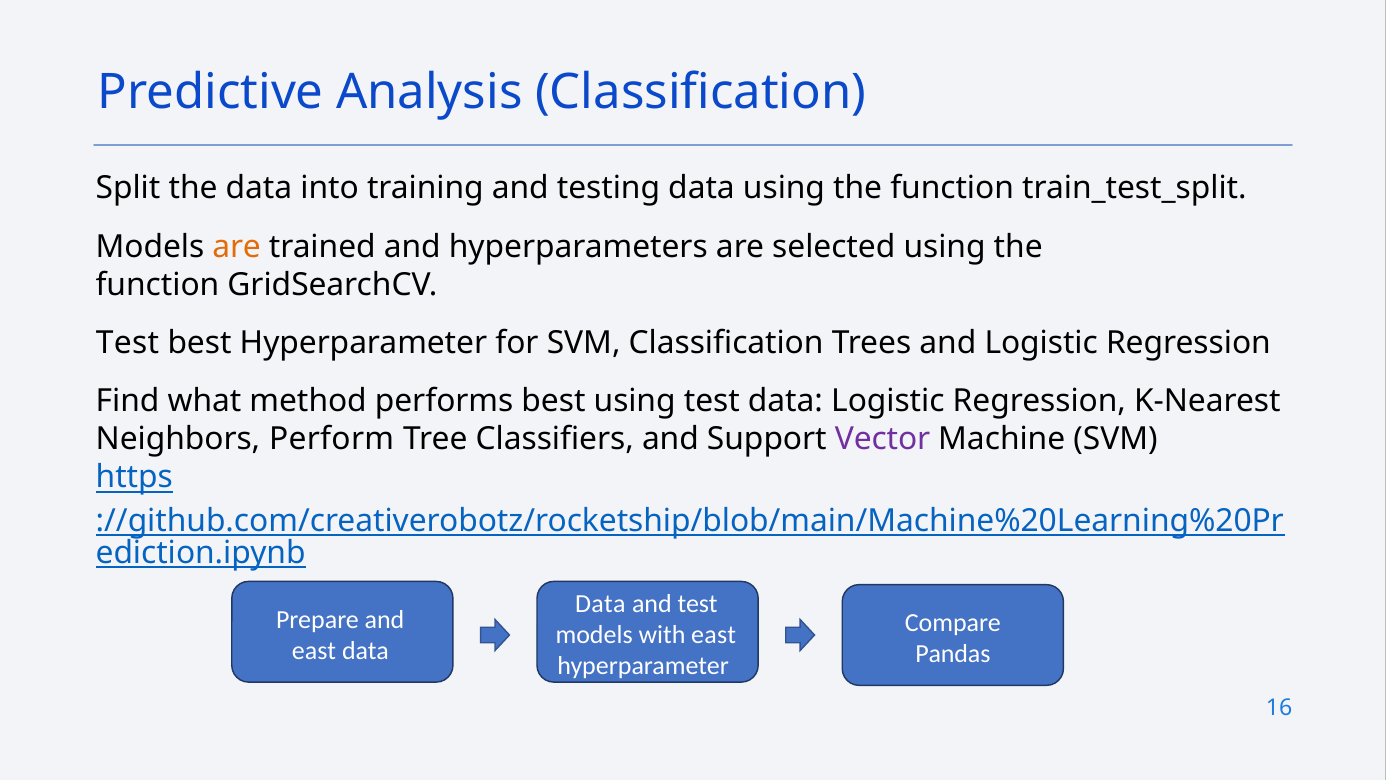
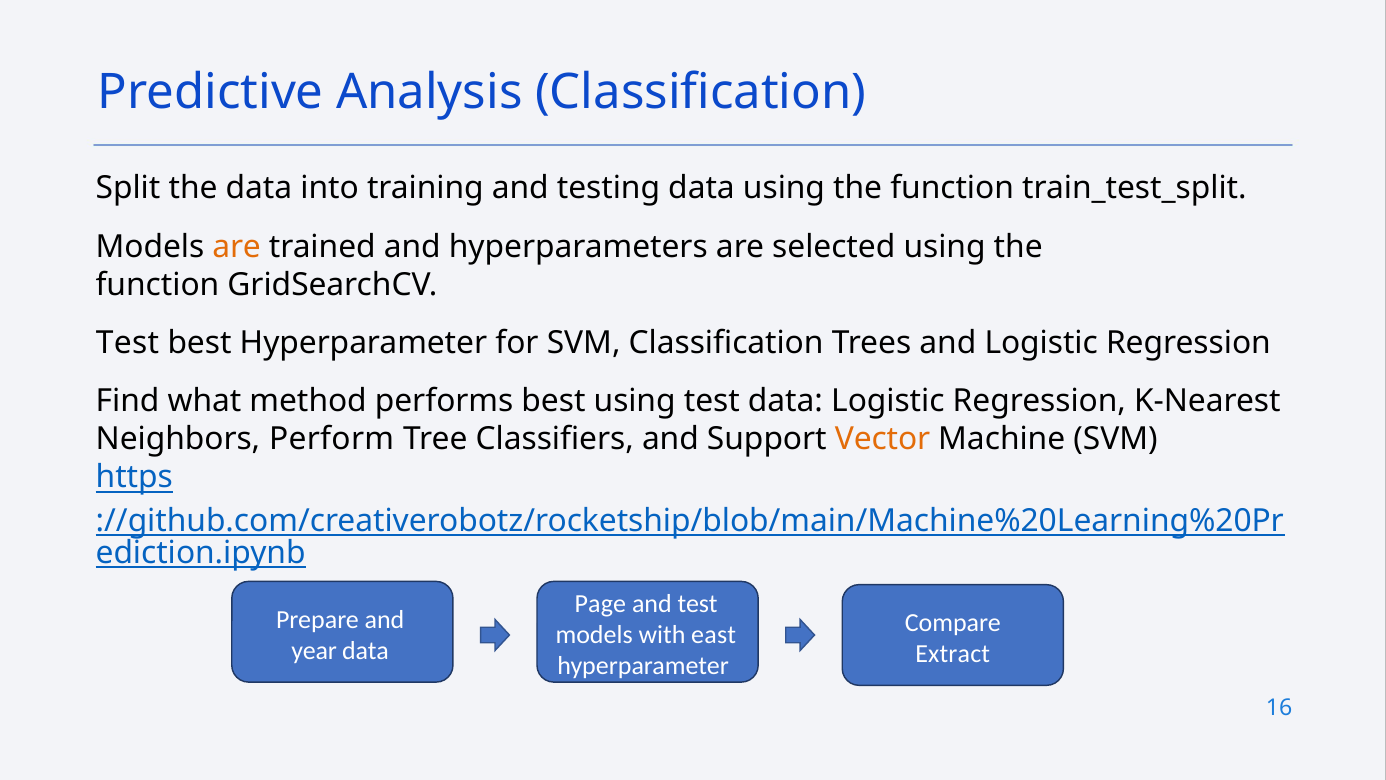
Vector colour: purple -> orange
Data at (600, 603): Data -> Page
east at (314, 651): east -> year
Pandas: Pandas -> Extract
